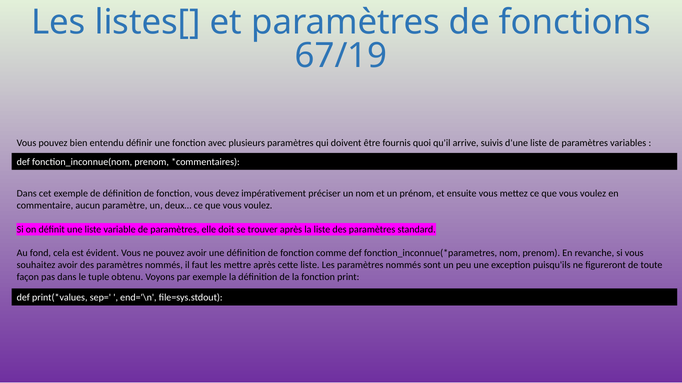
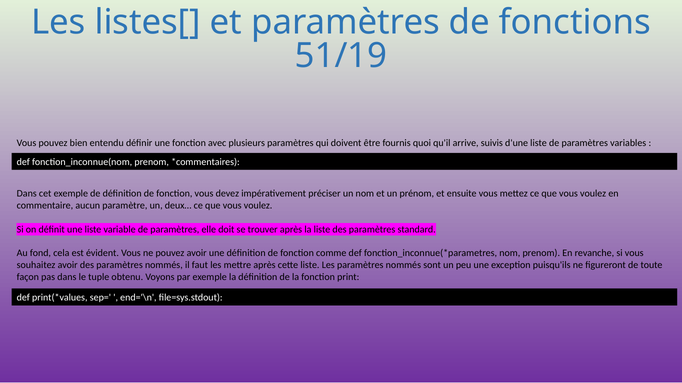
67/19: 67/19 -> 51/19
